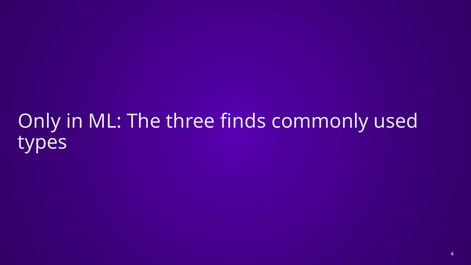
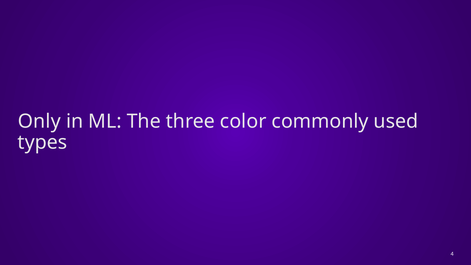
finds: finds -> color
